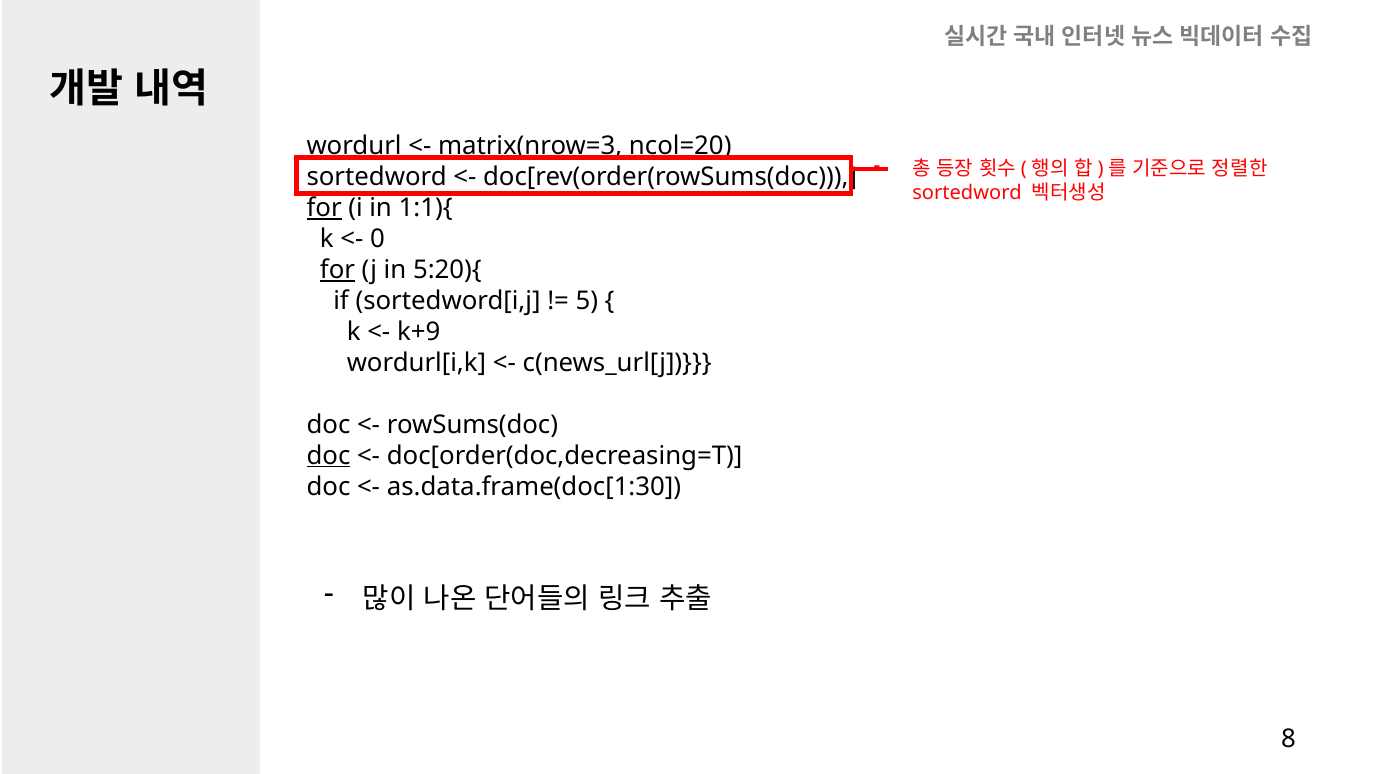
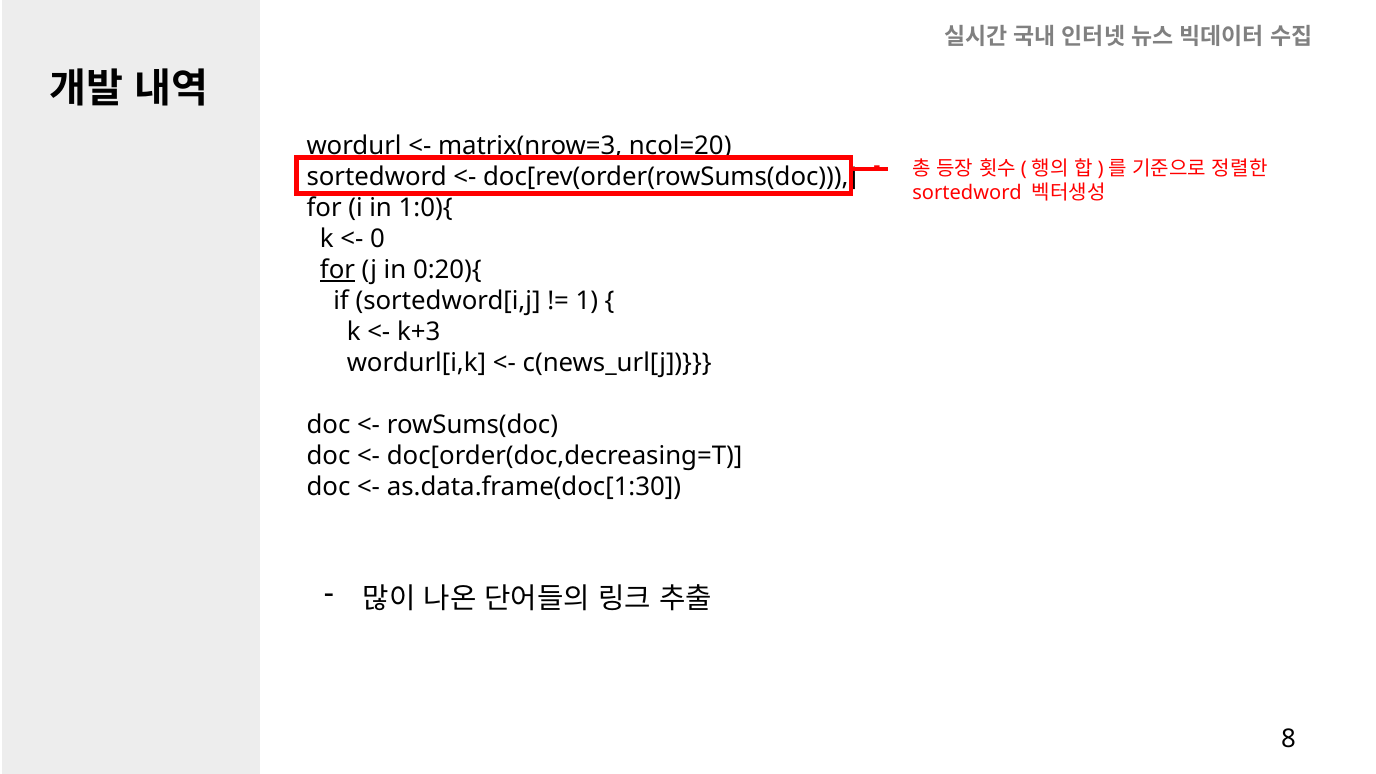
for at (324, 208) underline: present -> none
1:1){: 1:1){ -> 1:0){
5:20){: 5:20){ -> 0:20){
5: 5 -> 1
k+9: k+9 -> k+3
doc at (329, 456) underline: present -> none
